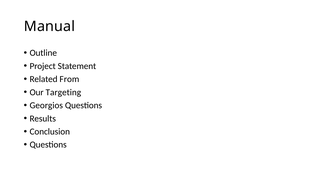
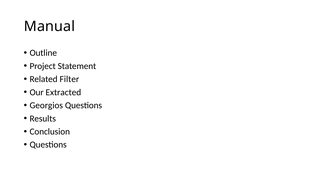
From: From -> Filter
Targeting: Targeting -> Extracted
